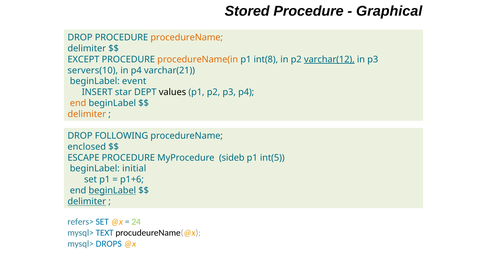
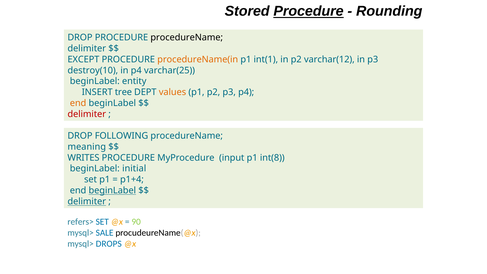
Procedure at (309, 11) underline: none -> present
Graphical: Graphical -> Rounding
procedureName at (187, 37) colour: orange -> black
int(8: int(8 -> int(1
varchar(12 underline: present -> none
servers(10: servers(10 -> destroy(10
varchar(21: varchar(21 -> varchar(25
event: event -> entity
star: star -> tree
values colour: black -> orange
delimiter at (87, 114) colour: orange -> red
enclosed: enclosed -> meaning
ESCAPE: ESCAPE -> WRITES
sideb: sideb -> input
int(5: int(5 -> int(8
p1+6: p1+6 -> p1+4
24: 24 -> 90
TEXT: TEXT -> SALE
